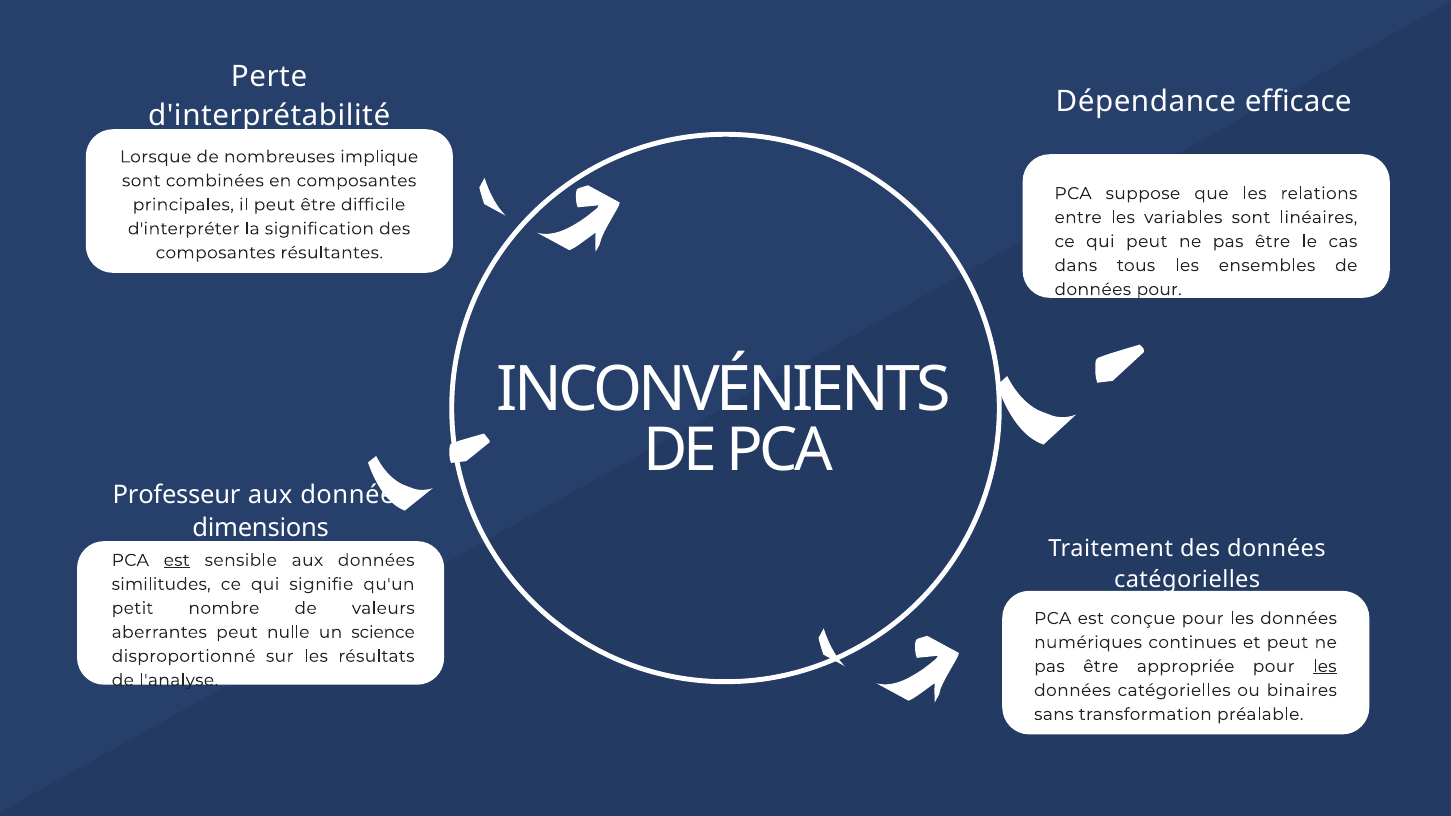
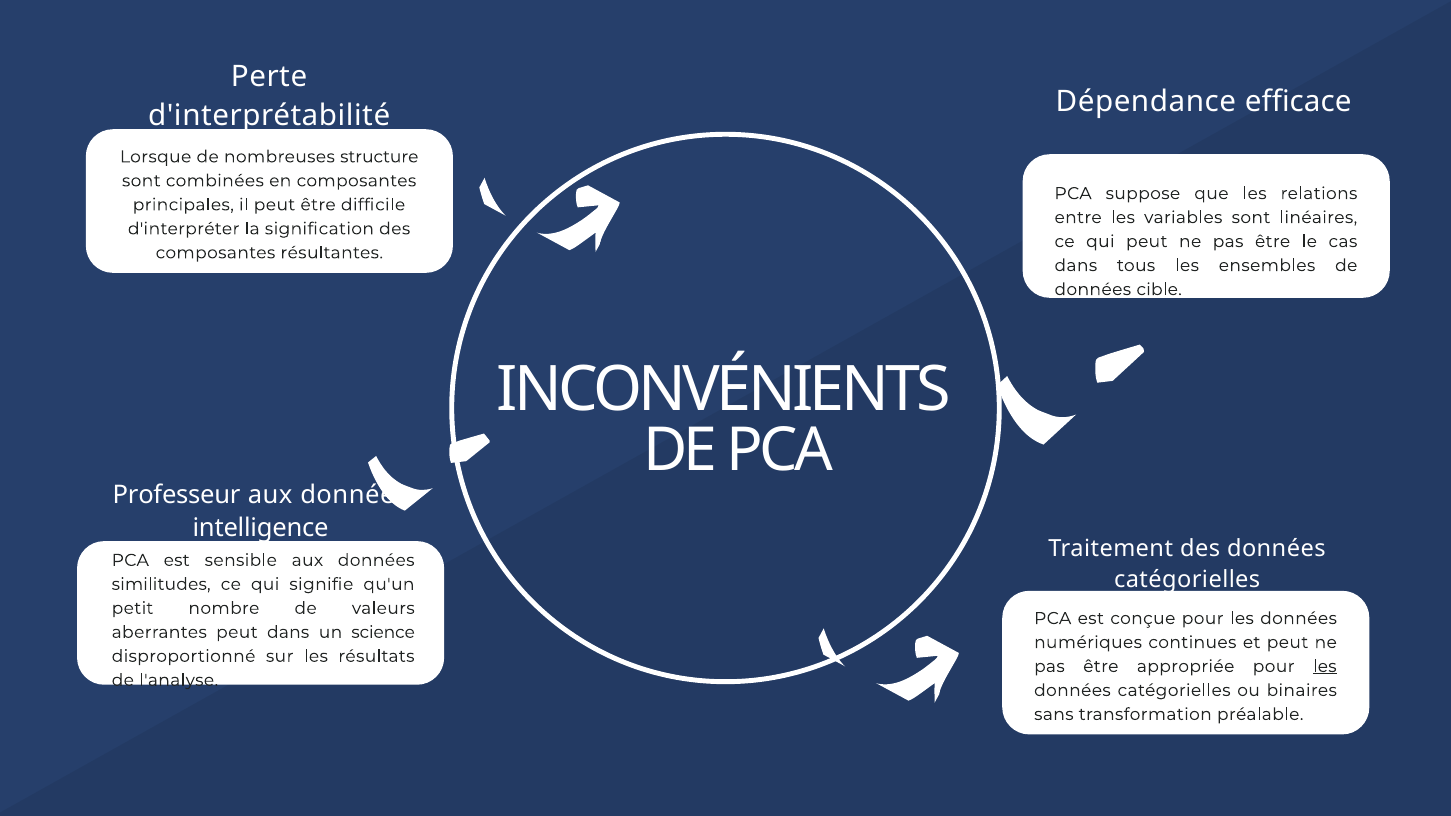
implique: implique -> structure
pour at (1159, 289): pour -> cible
dimensions: dimensions -> intelligence
est at (177, 560) underline: present -> none
peut nulle: nulle -> dans
